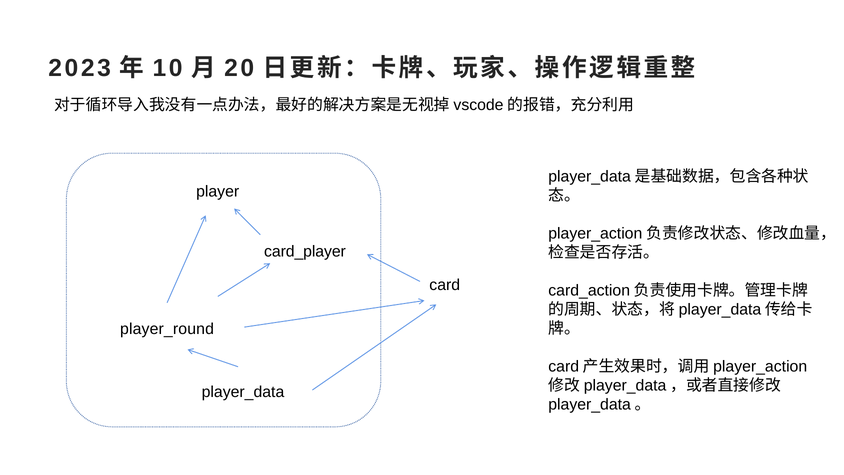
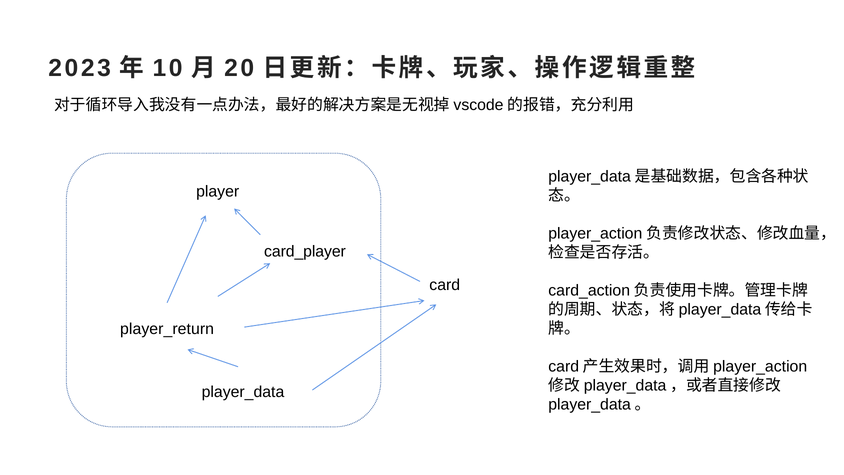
player_round: player_round -> player_return
